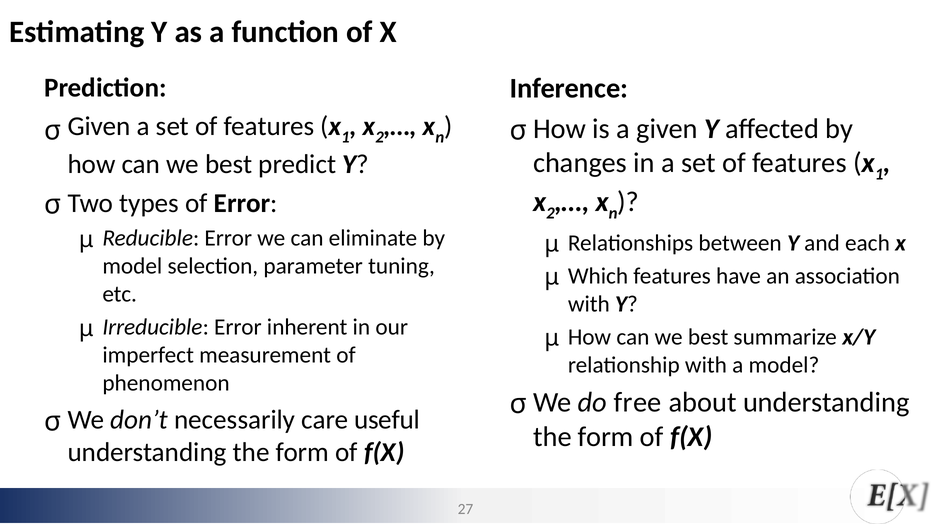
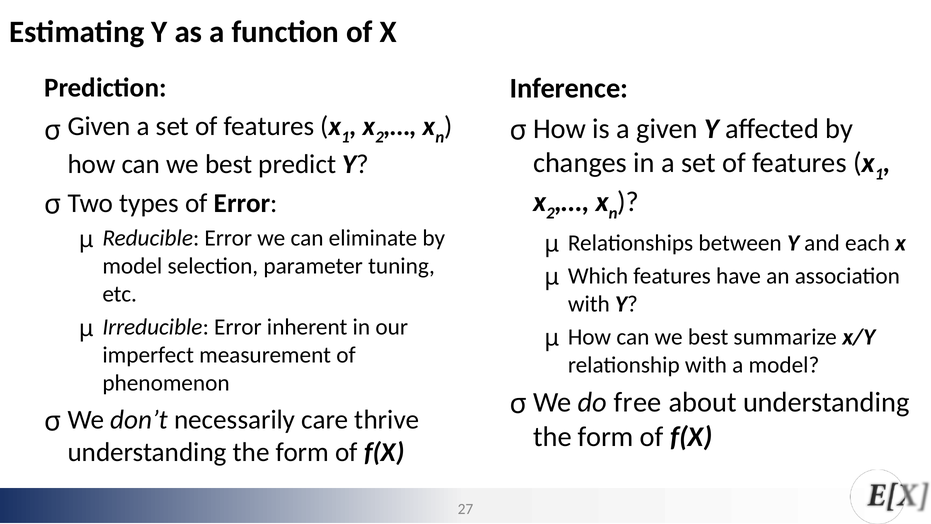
useful: useful -> thrive
